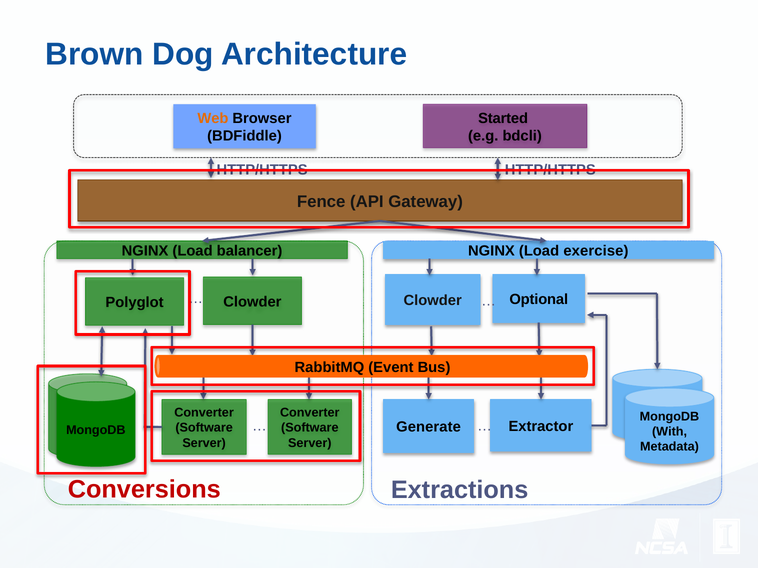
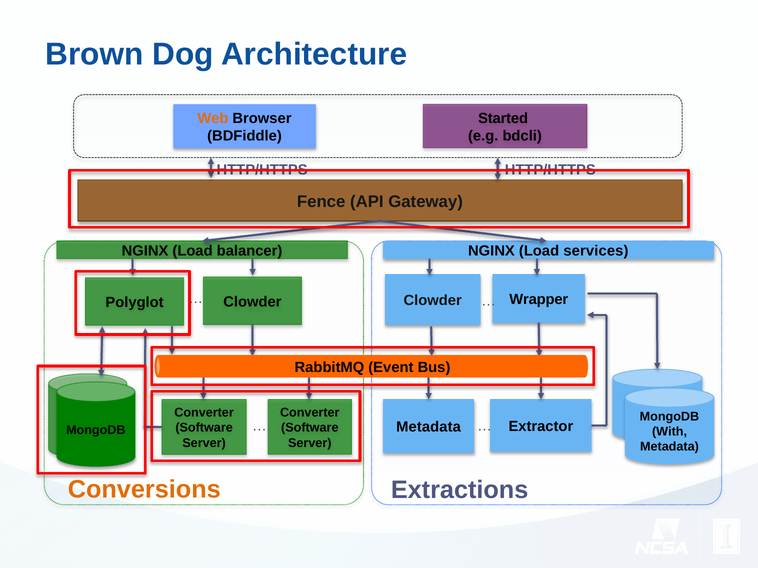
exercise: exercise -> services
Optional: Optional -> Wrapper
Generate at (429, 427): Generate -> Metadata
Conversions colour: red -> orange
